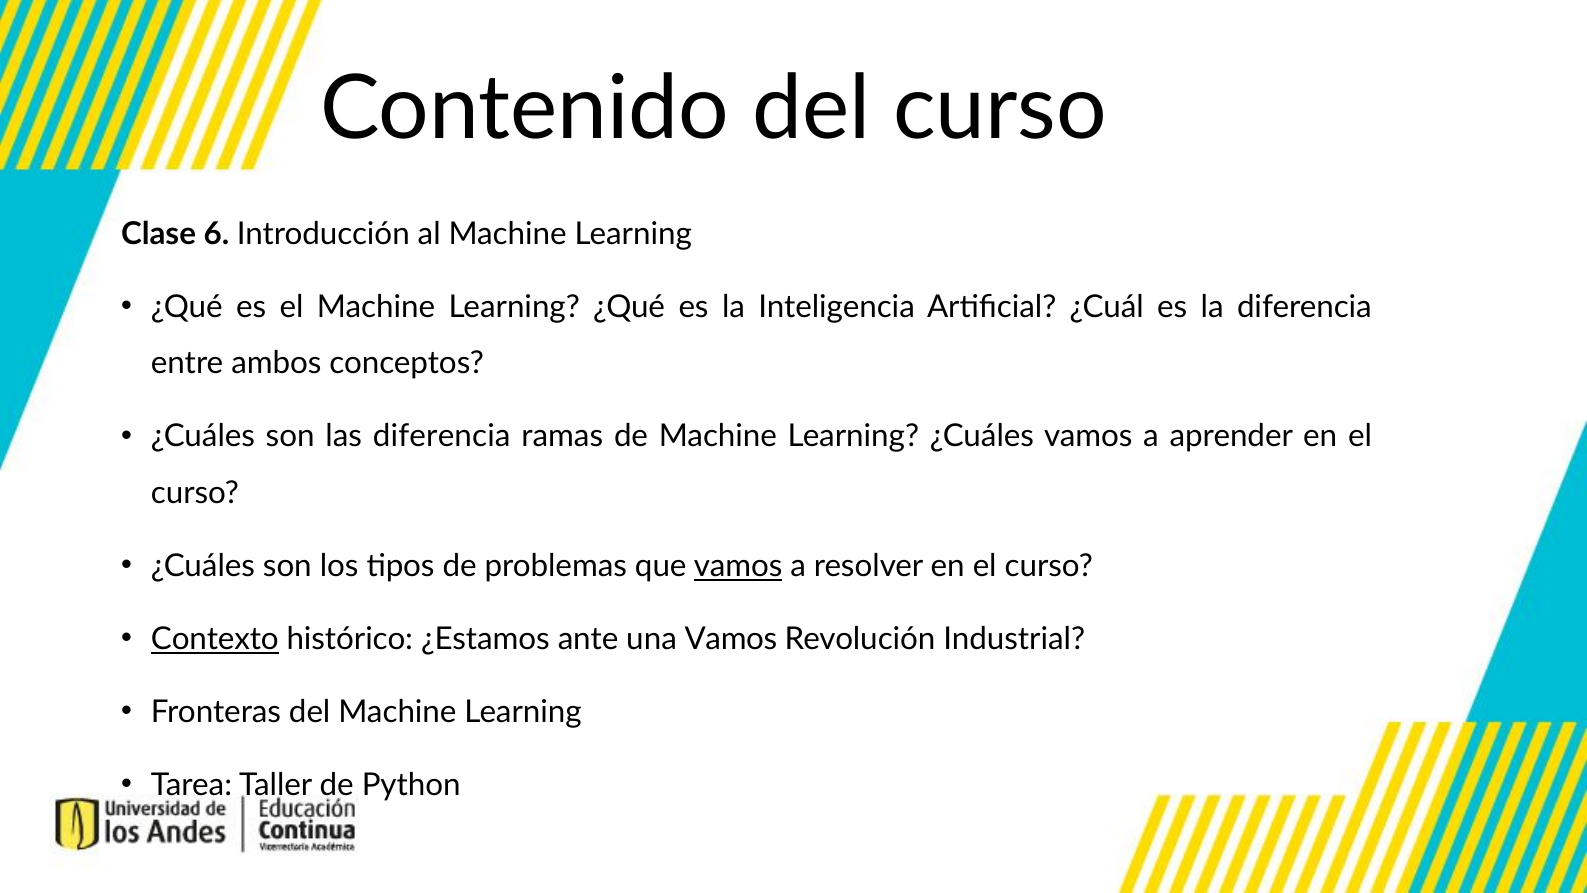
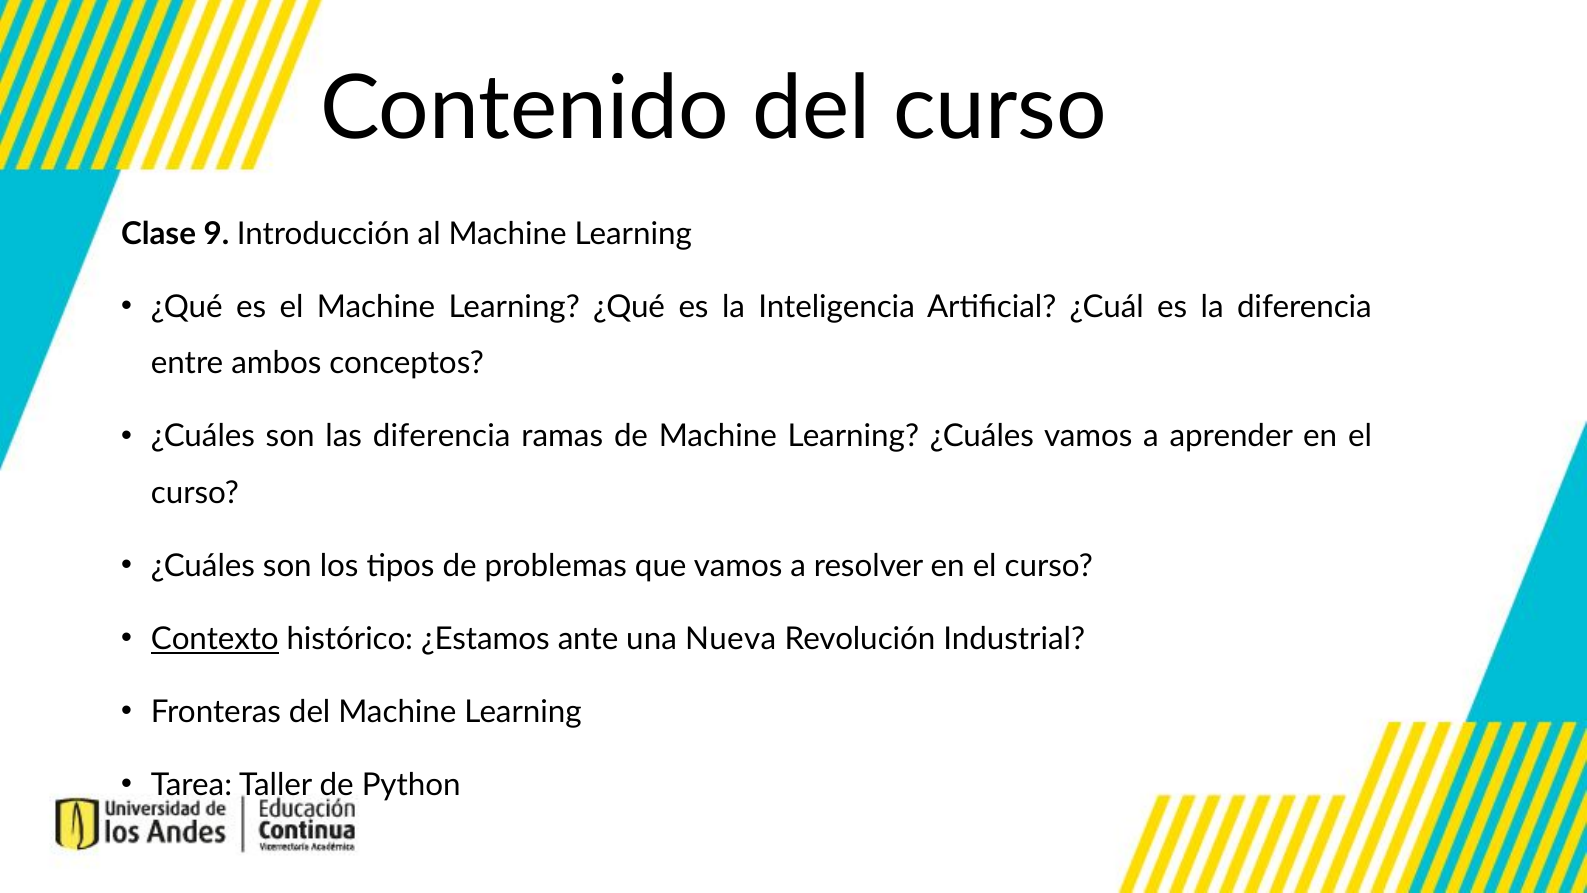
6: 6 -> 9
vamos at (738, 566) underline: present -> none
una Vamos: Vamos -> Nueva
